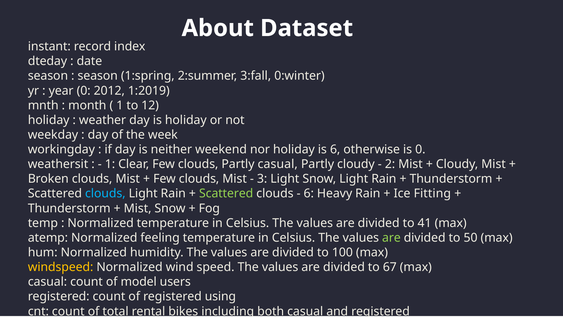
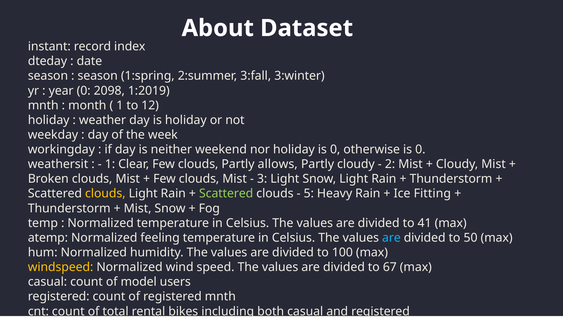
0:winter: 0:winter -> 3:winter
2012: 2012 -> 2098
holiday is 6: 6 -> 0
Partly casual: casual -> allows
clouds at (105, 193) colour: light blue -> yellow
6 at (309, 193): 6 -> 5
are at (391, 237) colour: light green -> light blue
registered using: using -> mnth
